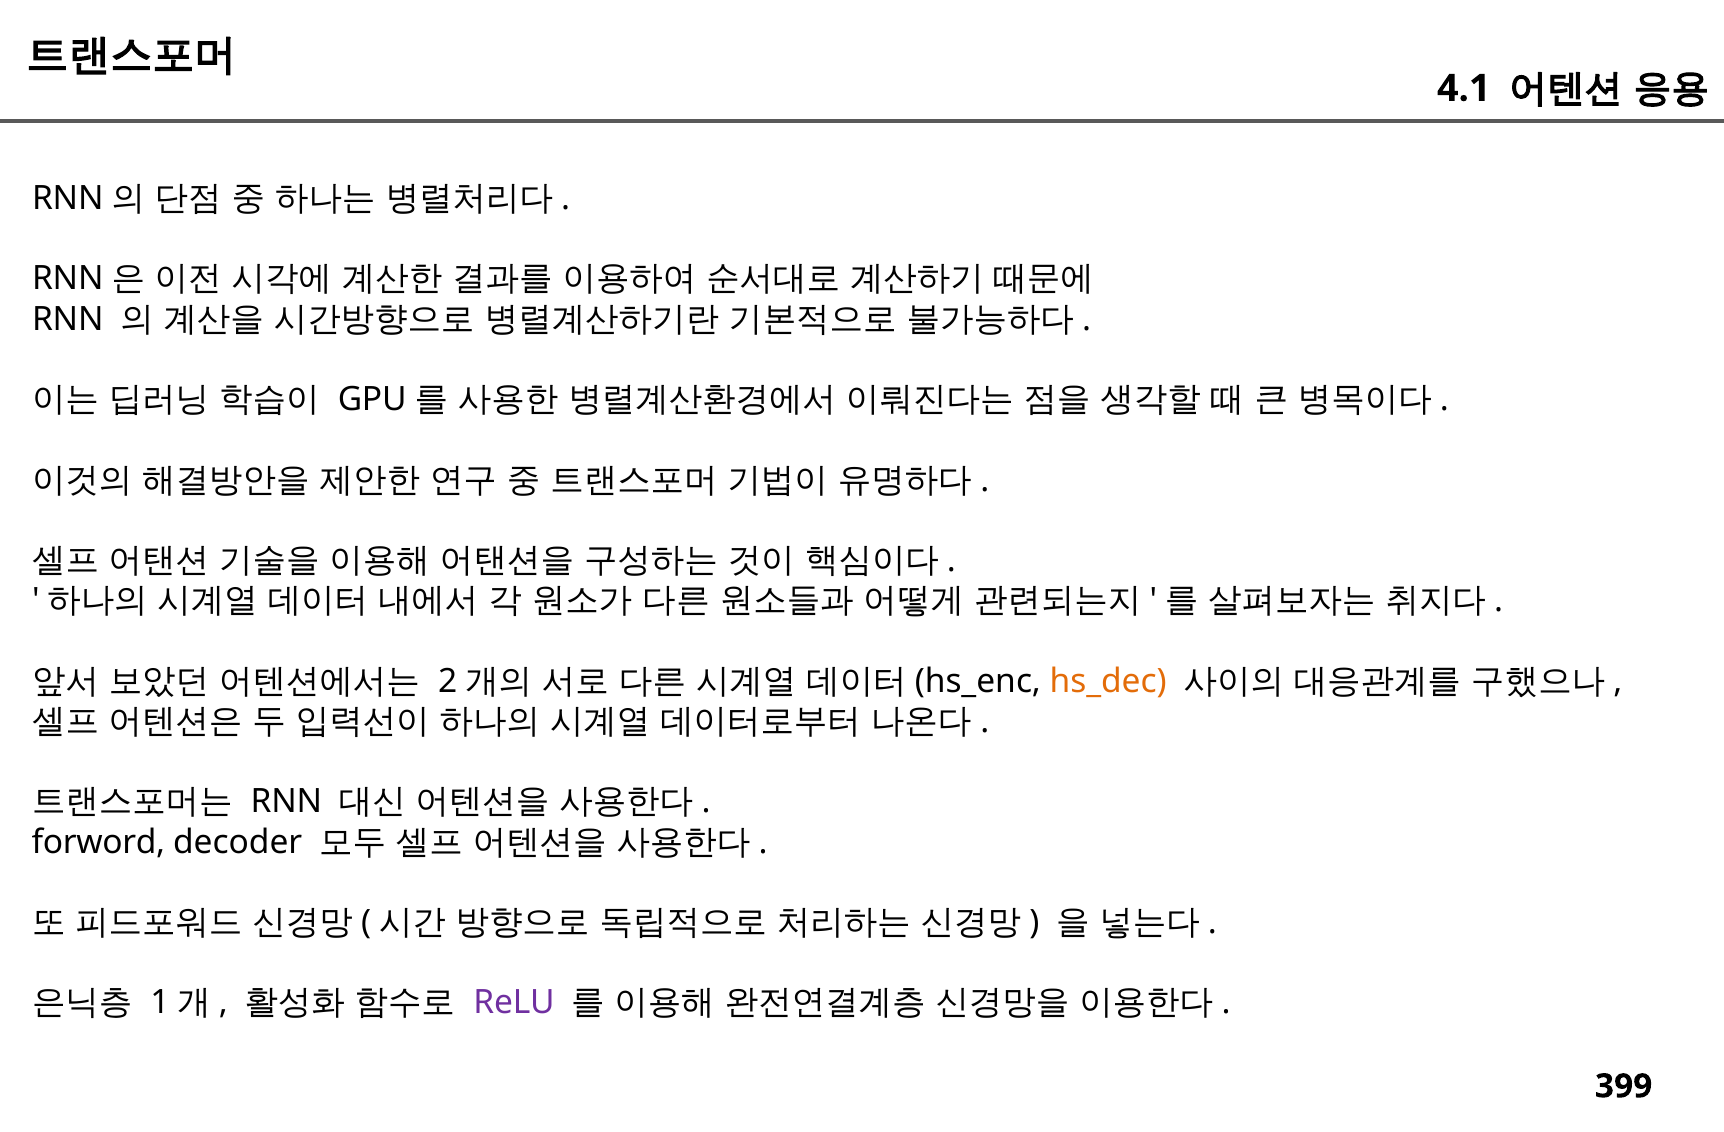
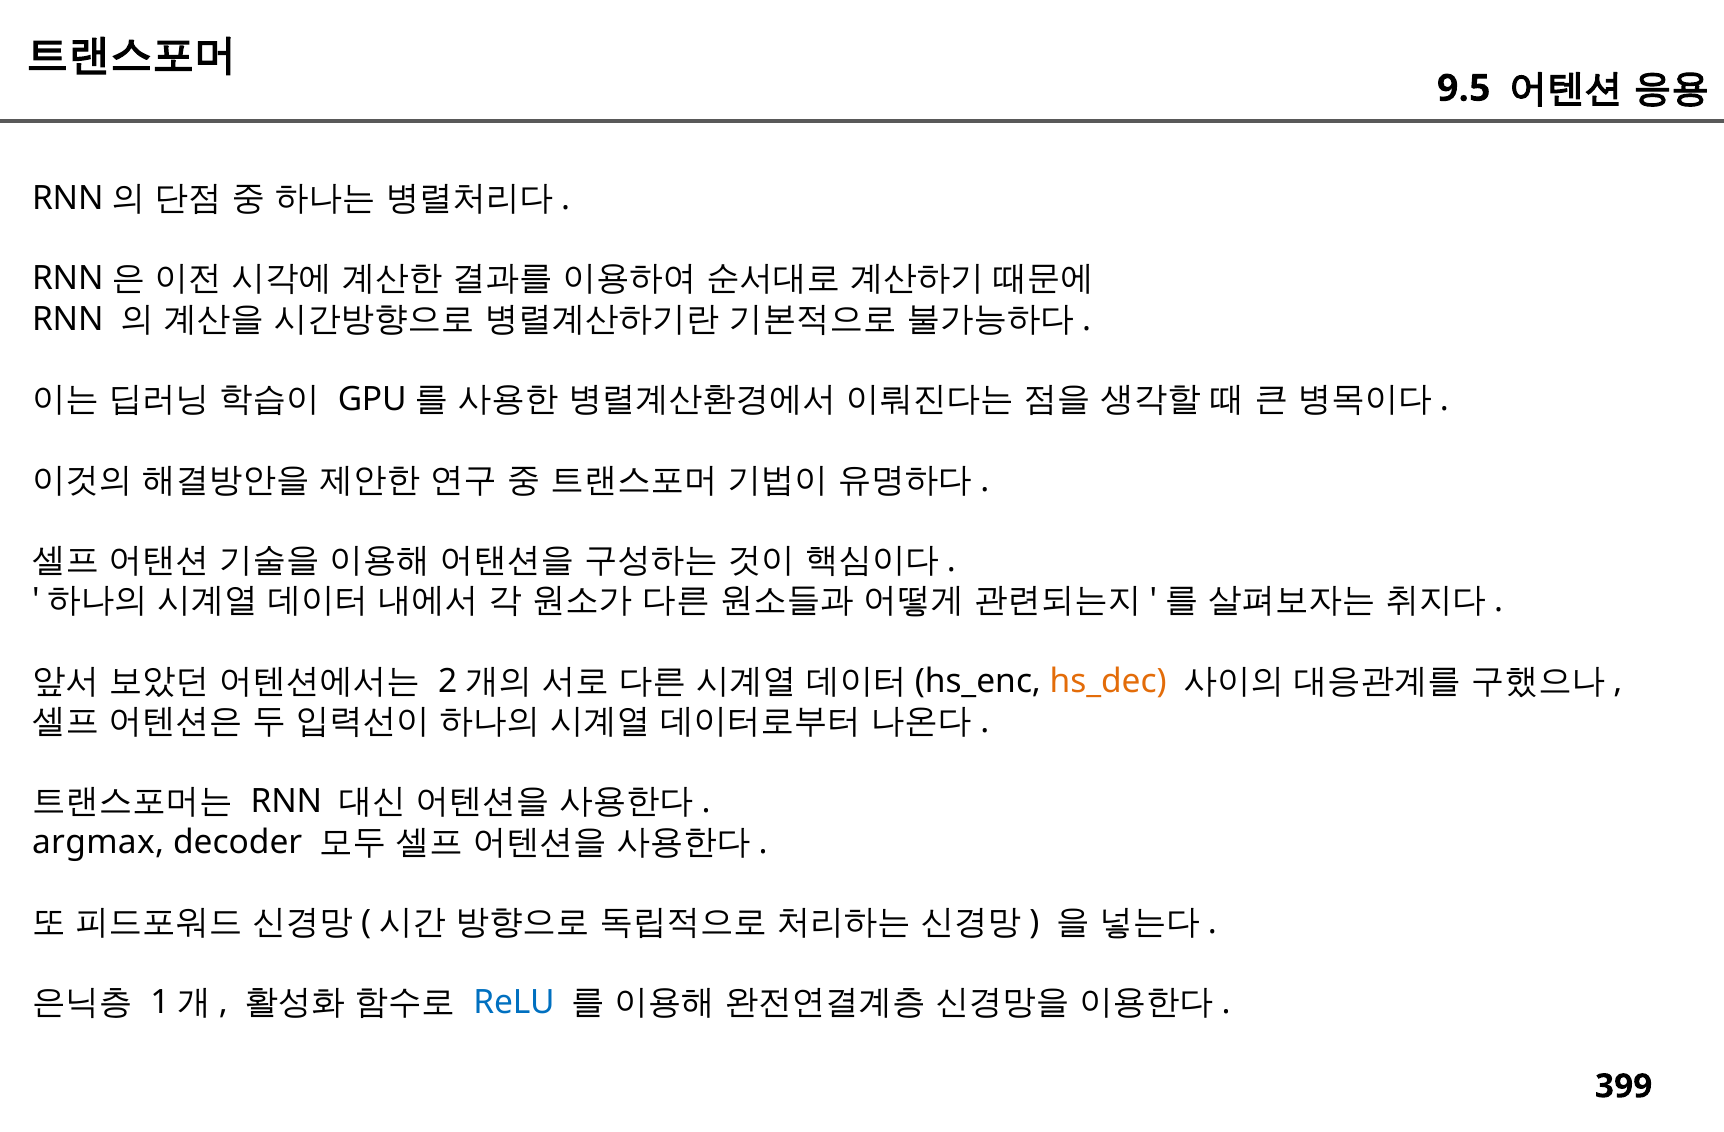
4.1: 4.1 -> 9.5
forword: forword -> argmax
ReLU colour: purple -> blue
